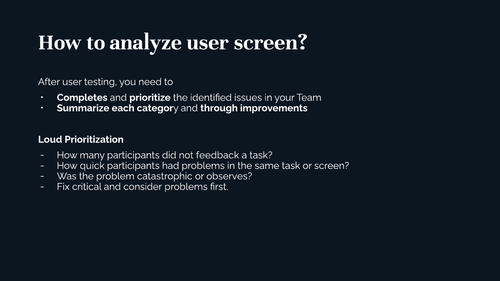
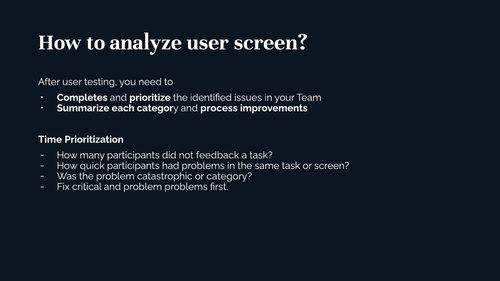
through: through -> process
Loud: Loud -> Time
or observes: observes -> category
and consider: consider -> problem
